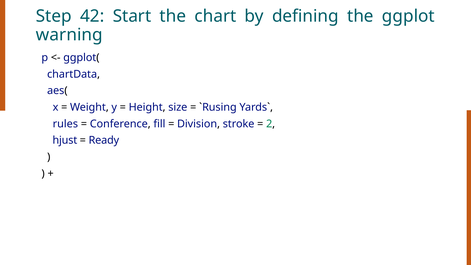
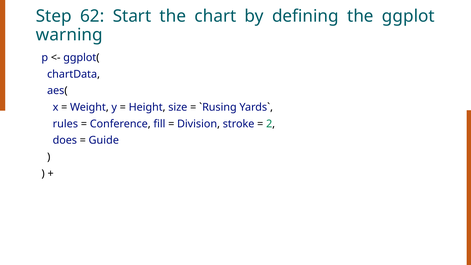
42: 42 -> 62
hjust: hjust -> does
Ready: Ready -> Guide
